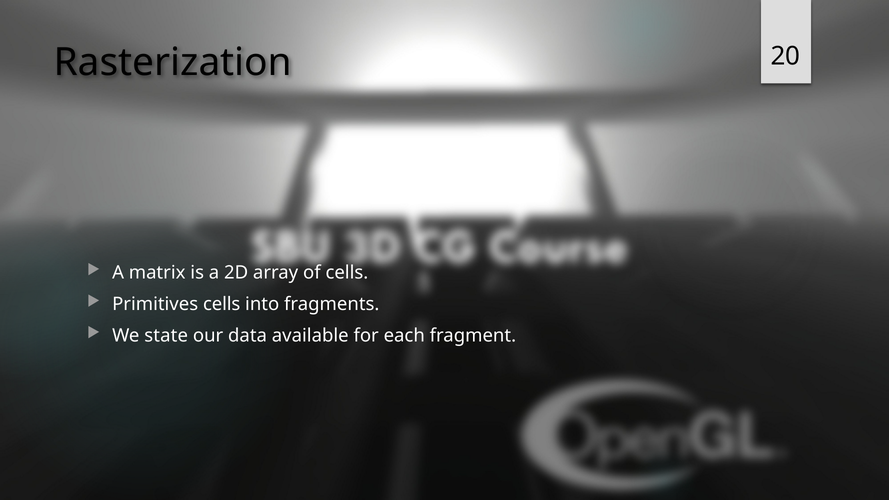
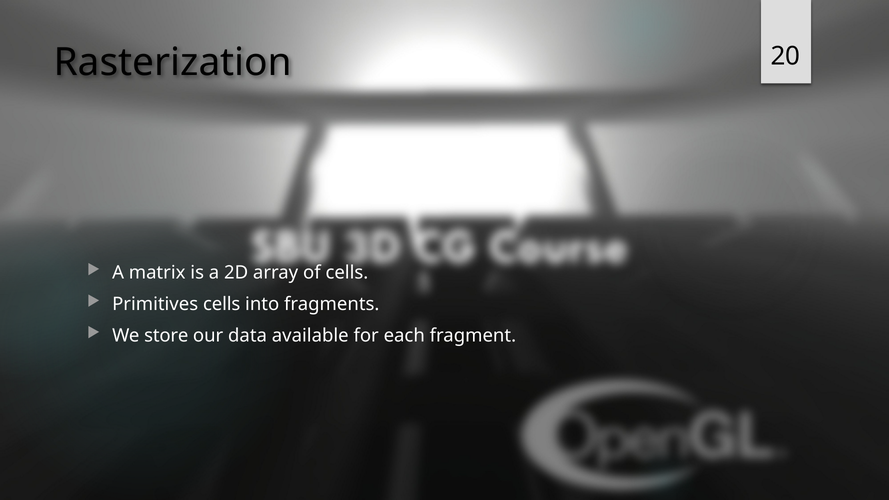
state: state -> store
